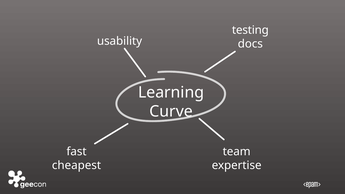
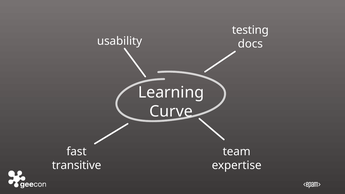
cheapest: cheapest -> transitive
